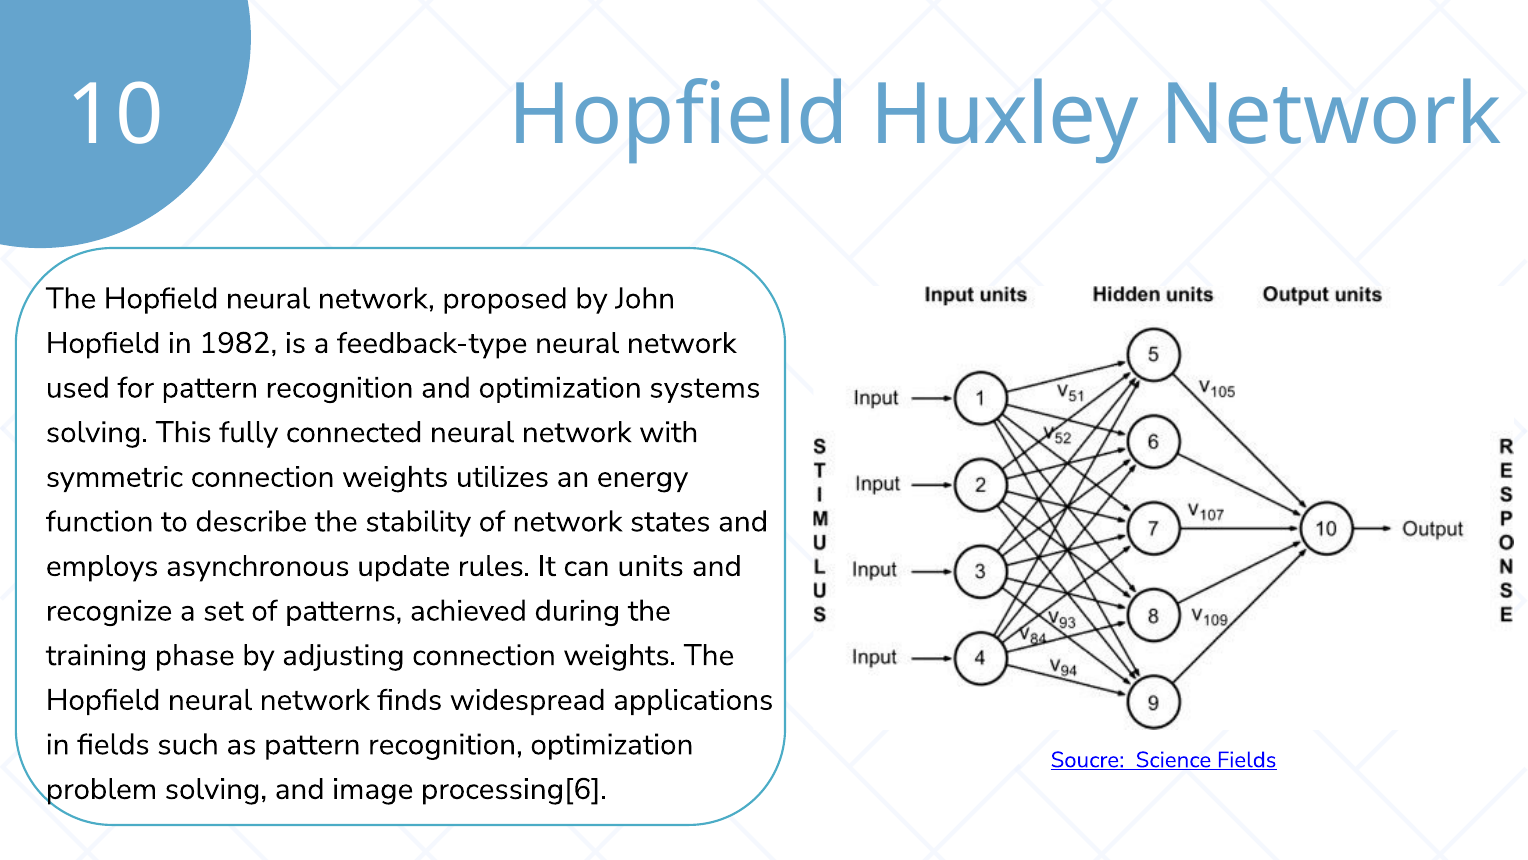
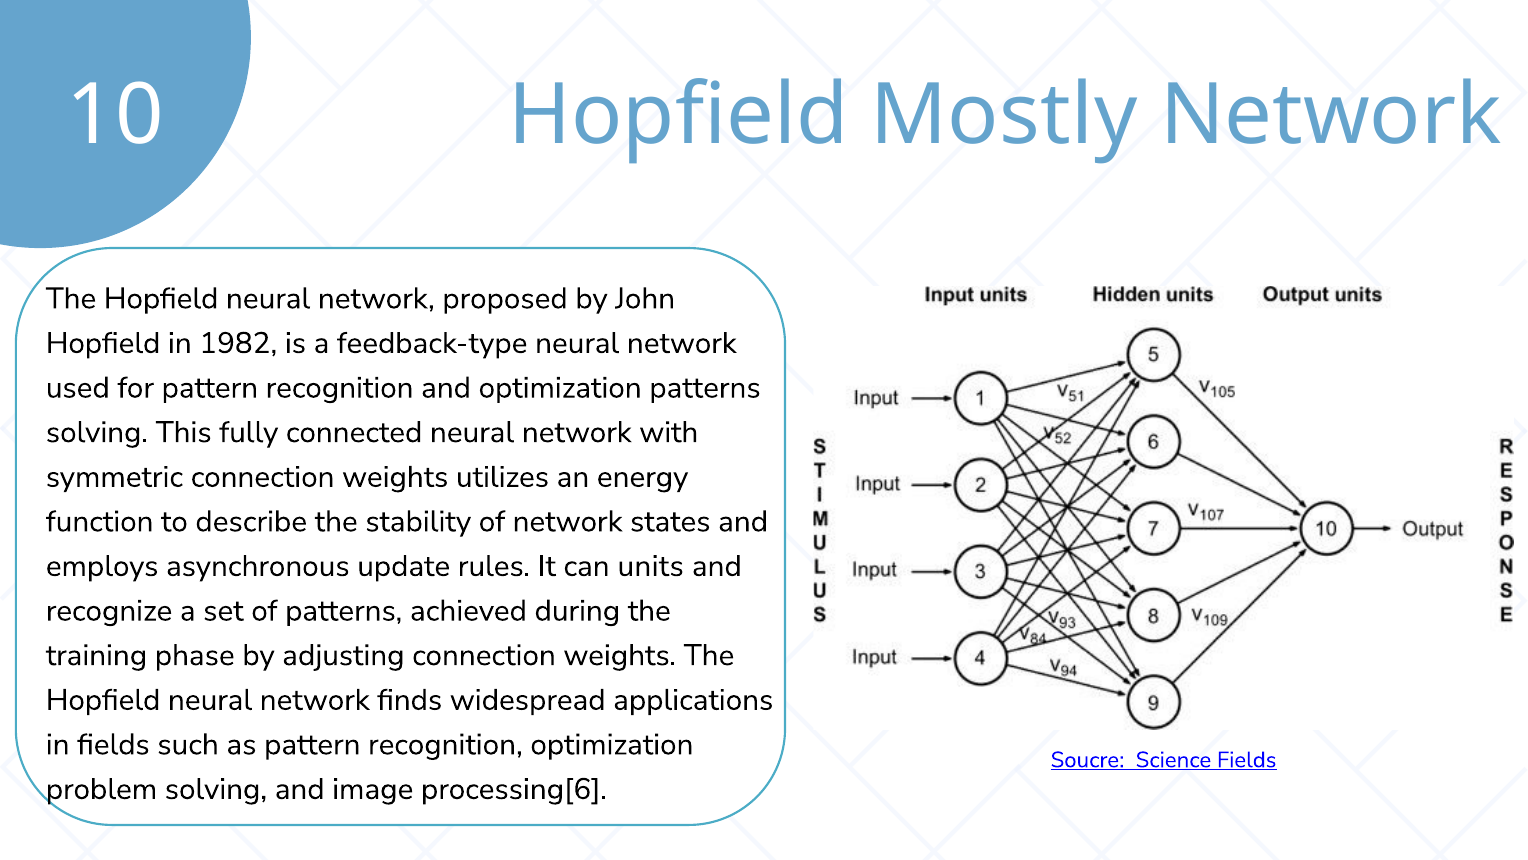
Huxley: Huxley -> Mostly
optimization systems: systems -> patterns
